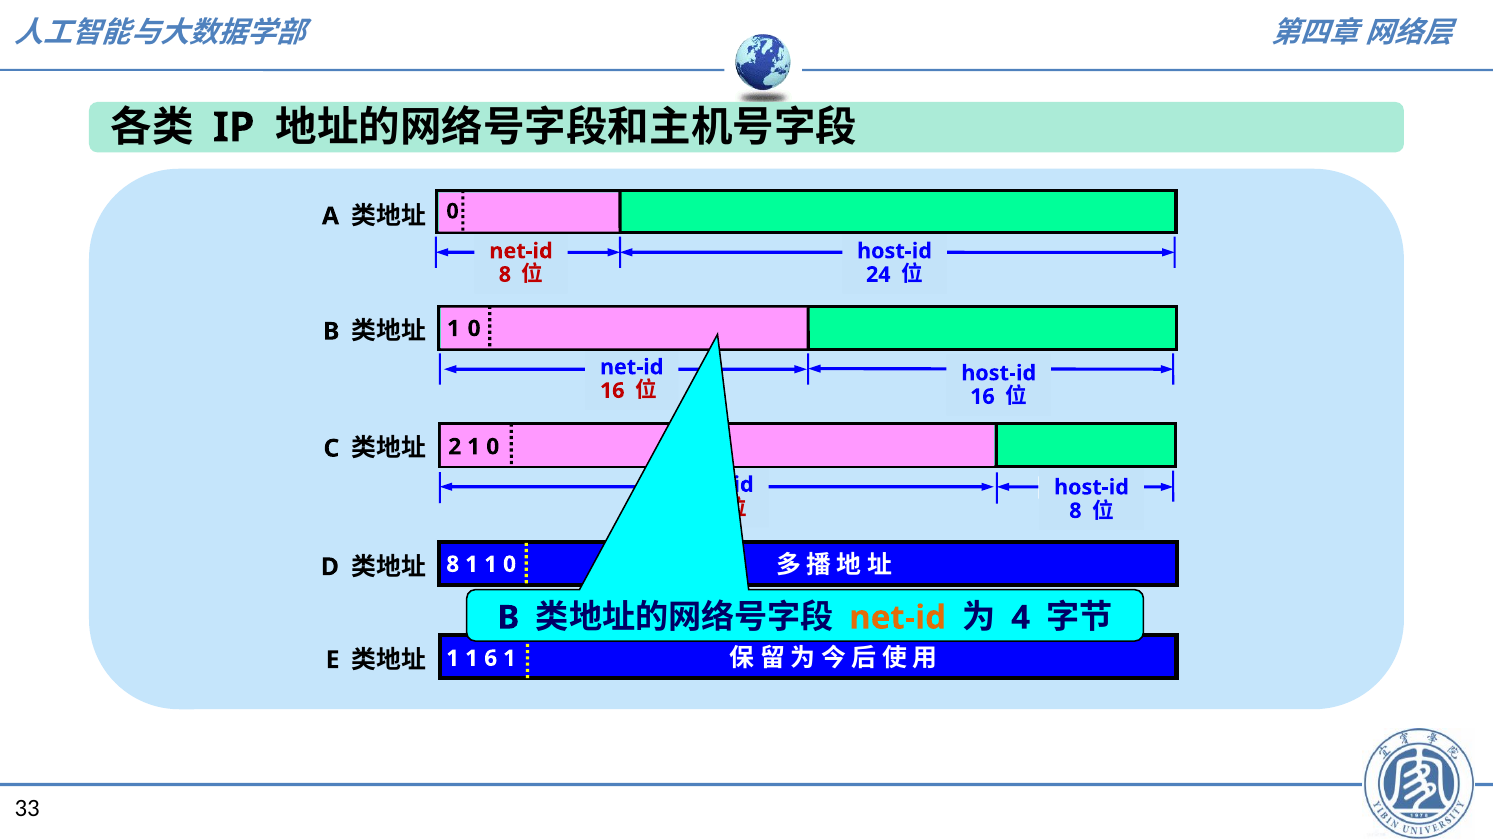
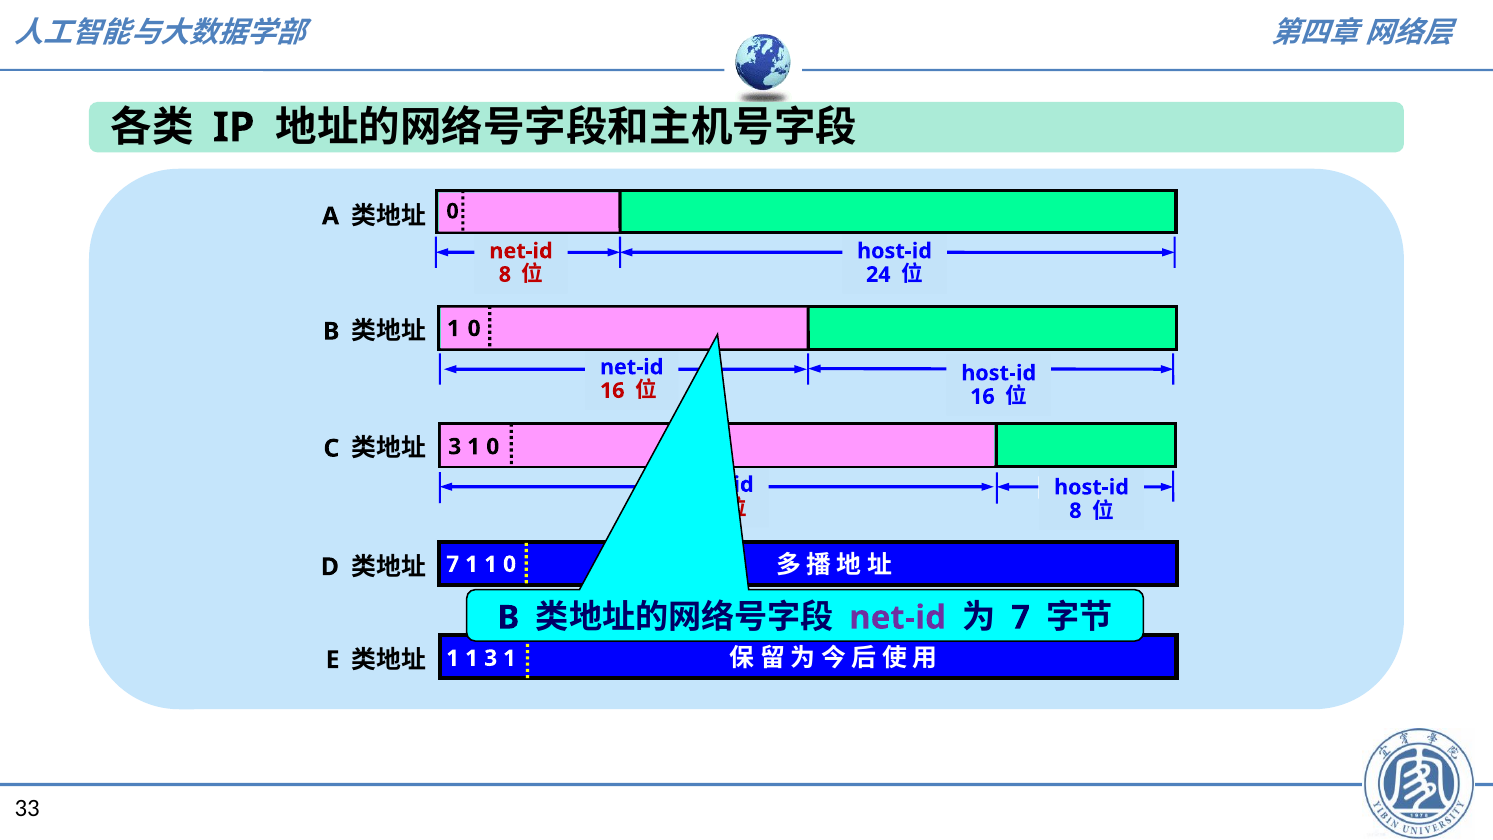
2 at (455, 447): 2 -> 3
8 at (453, 564): 8 -> 7
net-id at (898, 618) colour: orange -> purple
4 at (1021, 618): 4 -> 7
1 6: 6 -> 3
